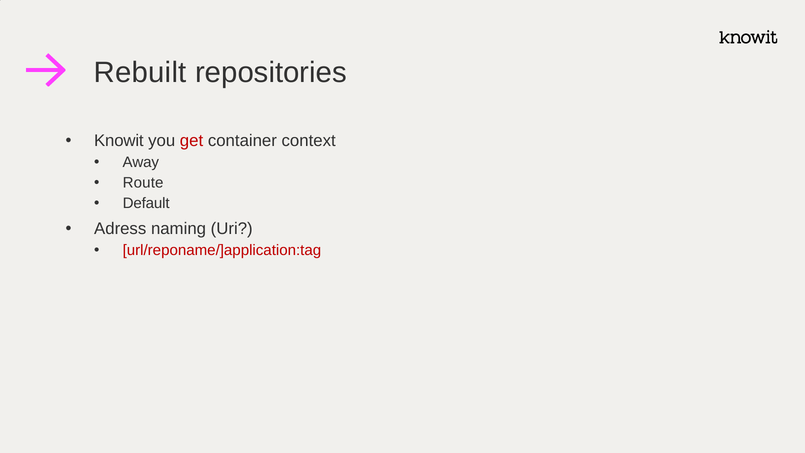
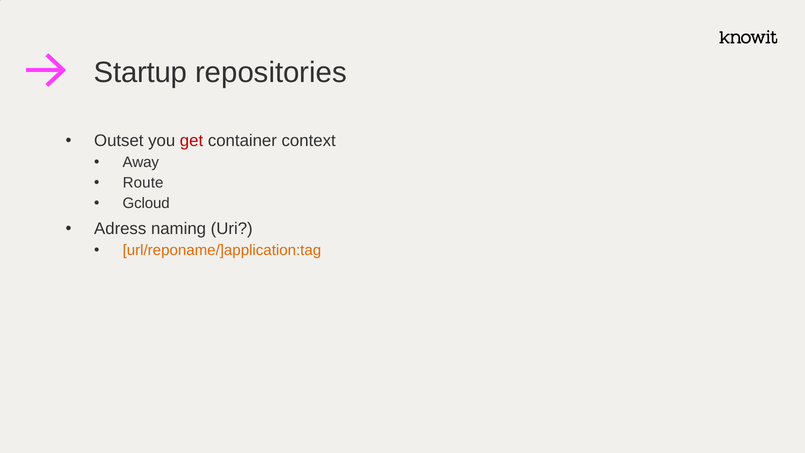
Rebuilt: Rebuilt -> Startup
Knowit: Knowit -> Outset
Default: Default -> Gcloud
url/reponame/]application:tag colour: red -> orange
